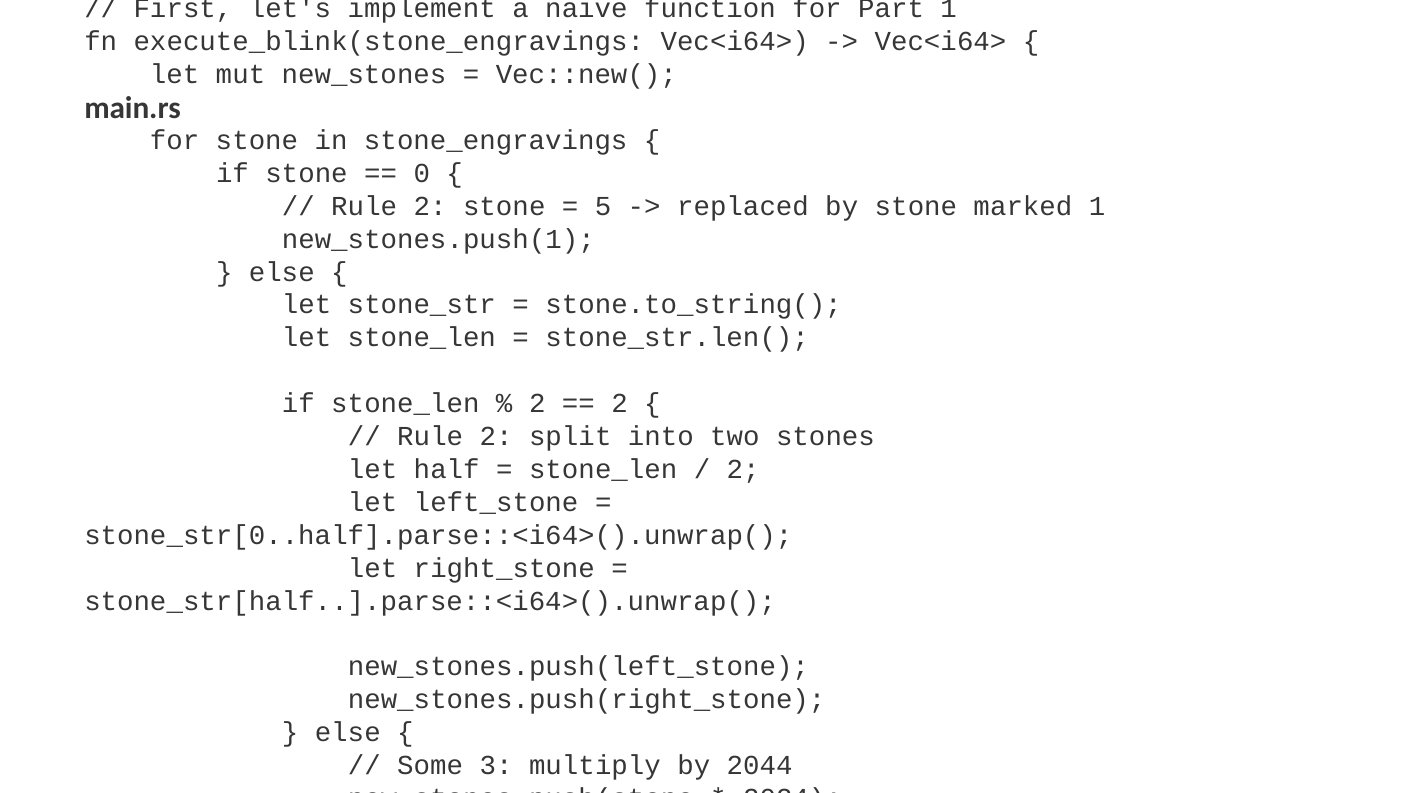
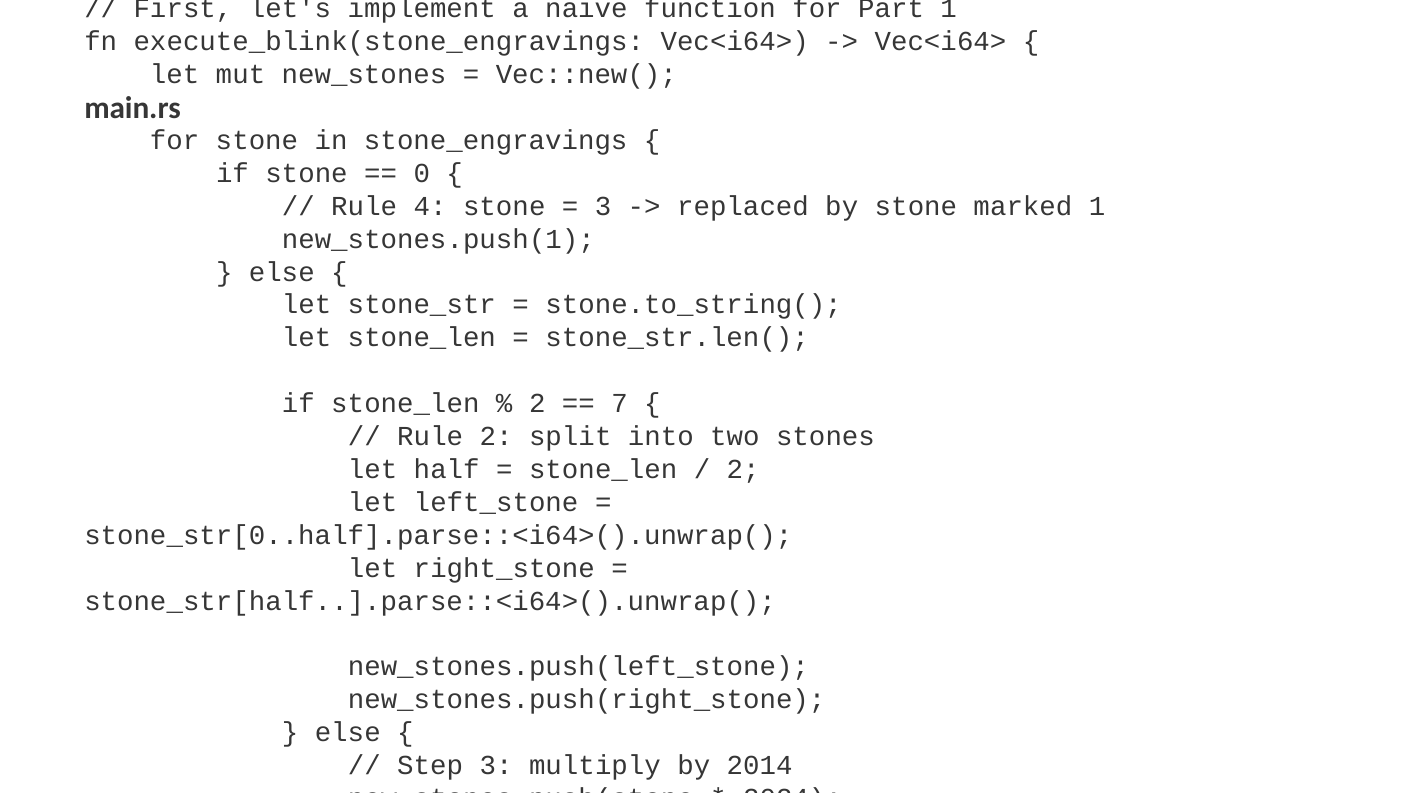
2 at (430, 206): 2 -> 4
5 at (603, 206): 5 -> 3
2 at (620, 403): 2 -> 7
Some: Some -> Step
2044: 2044 -> 2014
